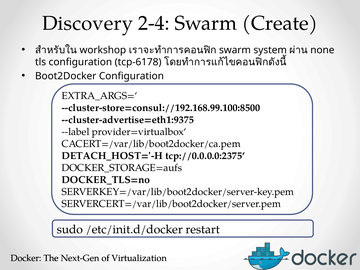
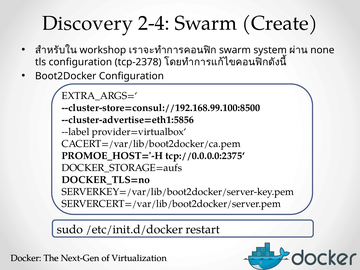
tcp-6178: tcp-6178 -> tcp-2378
--cluster-advertise=eth1:9375: --cluster-advertise=eth1:9375 -> --cluster-advertise=eth1:5856
DETACH_HOST='-H: DETACH_HOST='-H -> PROMOE_HOST='-H
